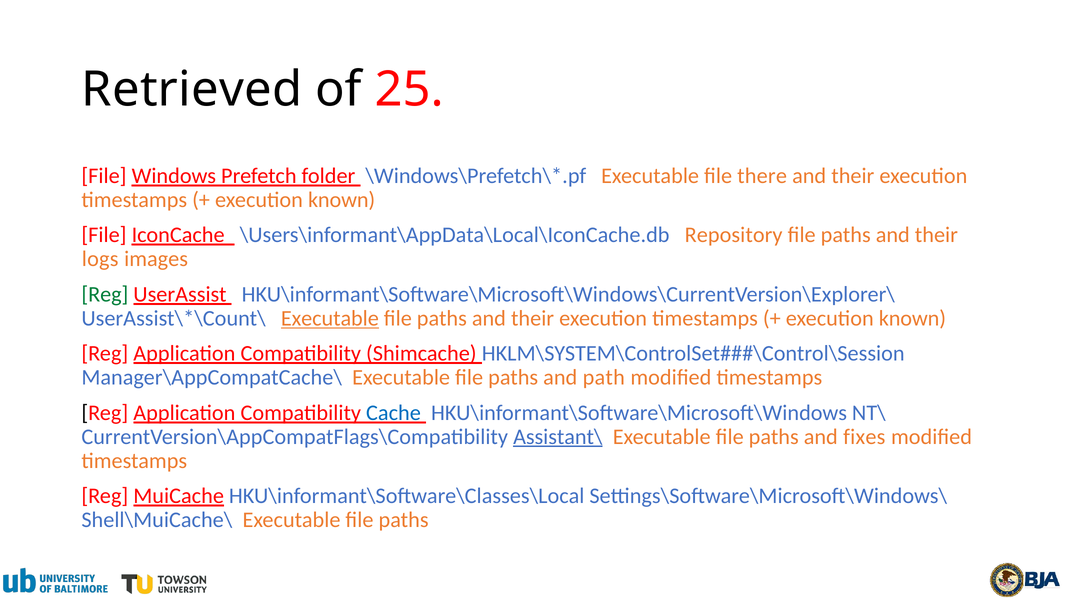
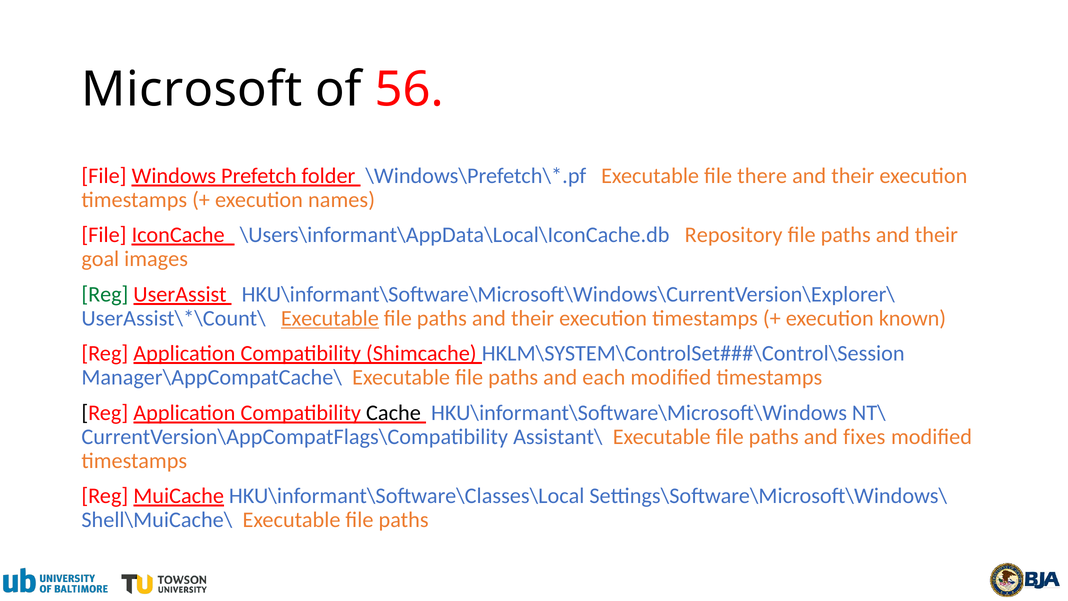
Retrieved: Retrieved -> Microsoft
25: 25 -> 56
known at (342, 200): known -> names
logs: logs -> goal
path: path -> each
Cache colour: blue -> black
Assistant\ underline: present -> none
